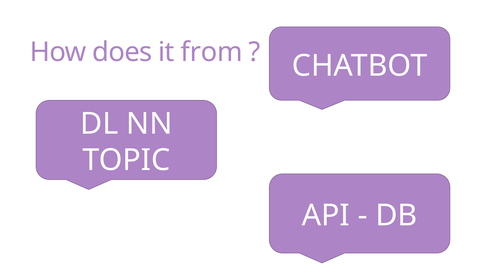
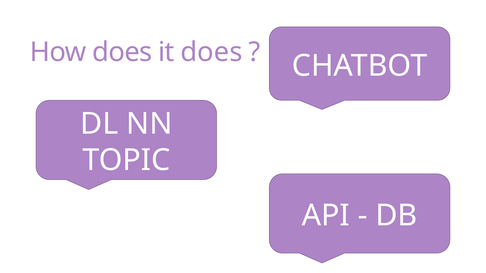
it from: from -> does
